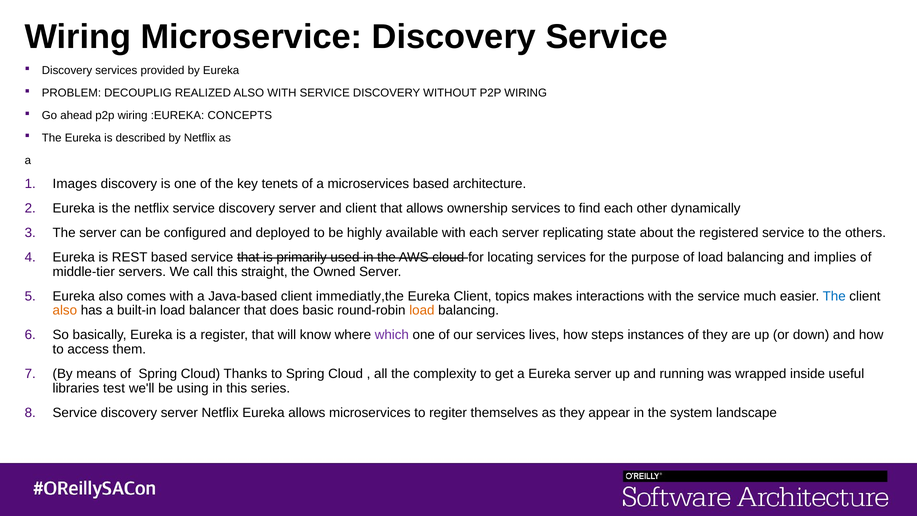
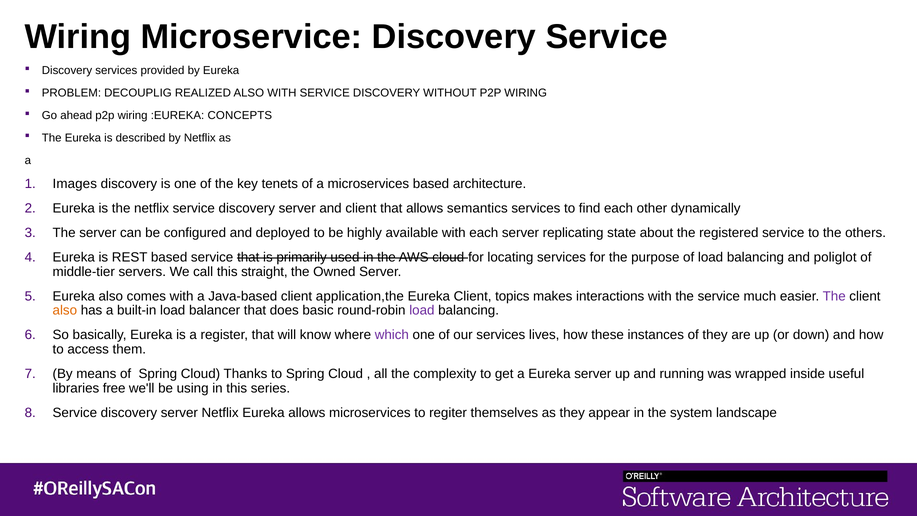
ownership: ownership -> semantics
implies: implies -> poliglot
immediatly,the: immediatly,the -> application,the
The at (834, 296) colour: blue -> purple
load at (422, 310) colour: orange -> purple
steps: steps -> these
test: test -> free
